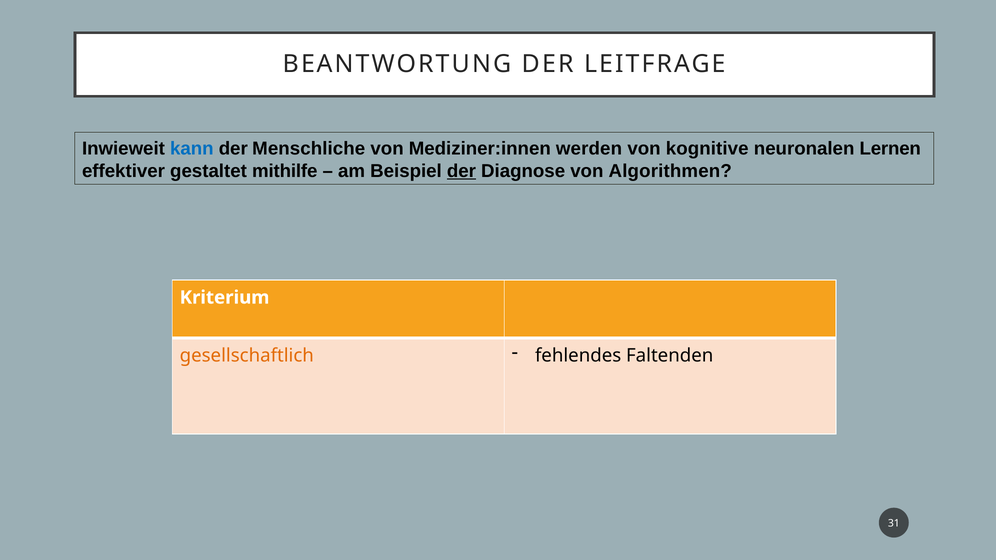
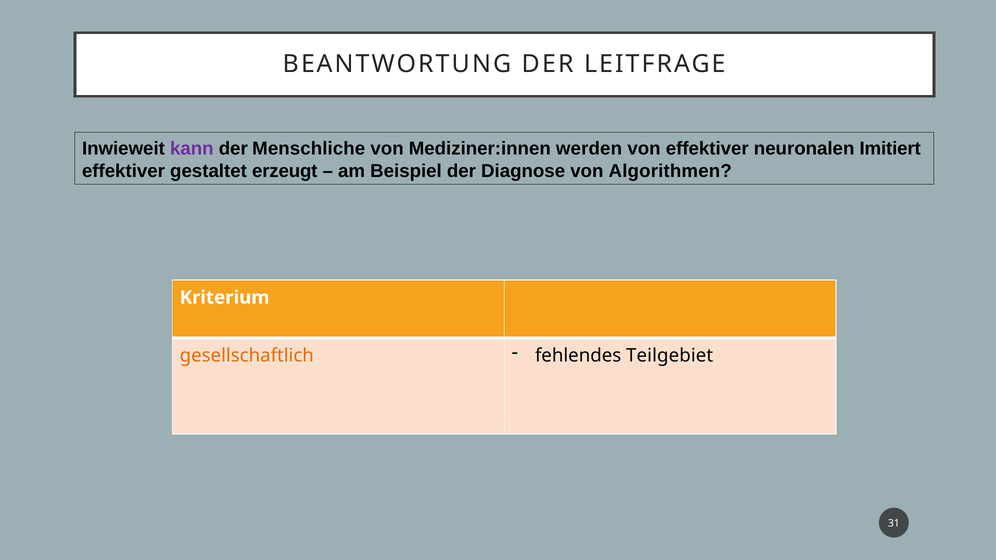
kann colour: blue -> purple
von kognitive: kognitive -> effektiver
Lernen: Lernen -> Imitiert
mithilfe: mithilfe -> erzeugt
der at (461, 171) underline: present -> none
Faltenden: Faltenden -> Teilgebiet
